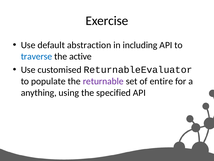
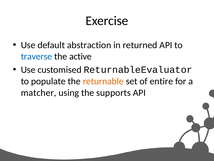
including: including -> returned
returnable colour: purple -> orange
anything: anything -> matcher
specified: specified -> supports
